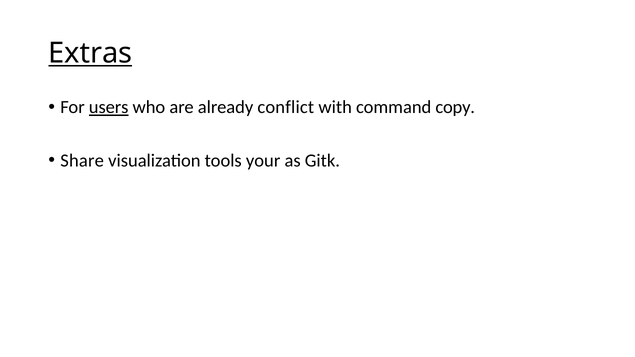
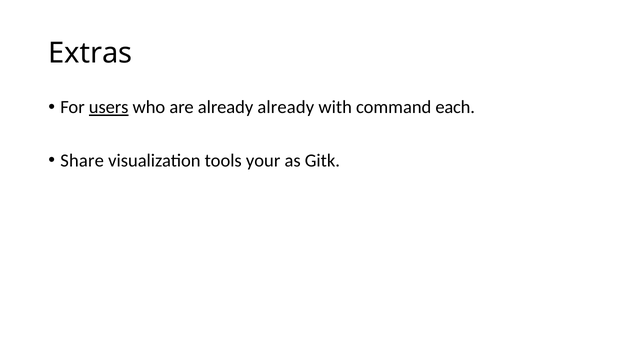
Extras underline: present -> none
already conflict: conflict -> already
copy: copy -> each
